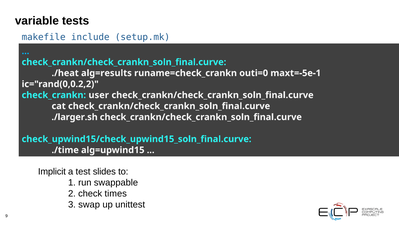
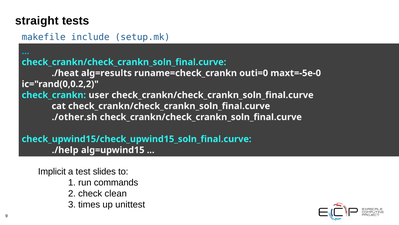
variable: variable -> straight
maxt=-5e-1: maxt=-5e-1 -> maxt=-5e-0
./larger.sh: ./larger.sh -> ./other.sh
./time: ./time -> ./help
swappable: swappable -> commands
times: times -> clean
swap: swap -> times
